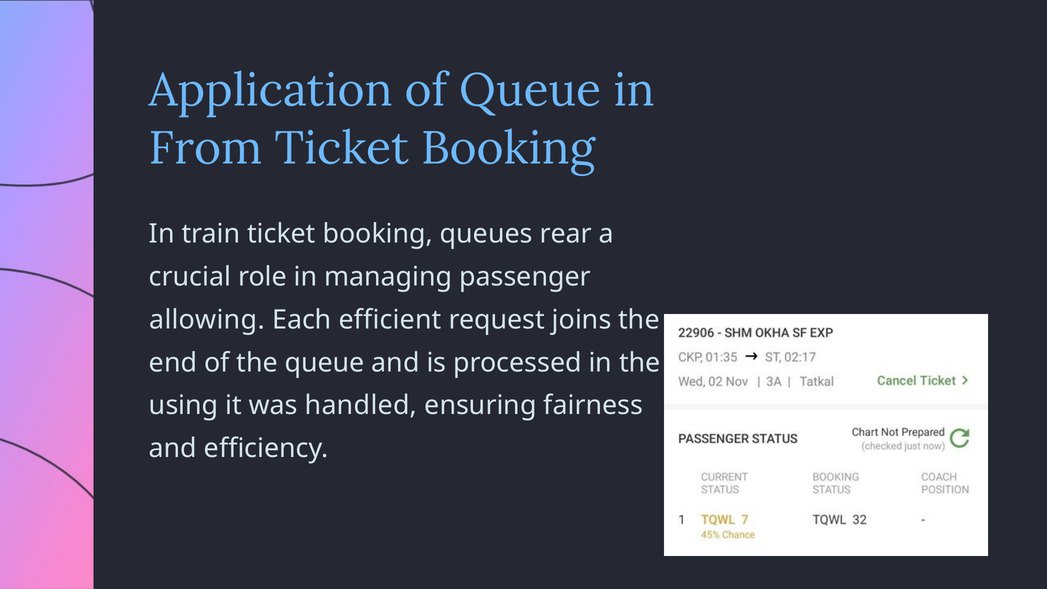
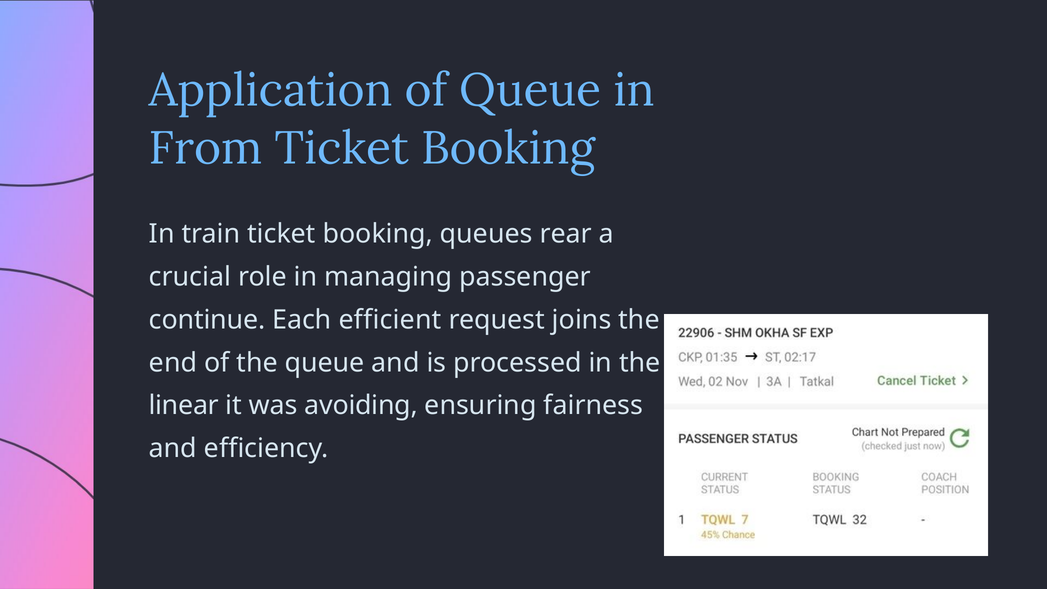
allowing: allowing -> continue
using: using -> linear
handled: handled -> avoiding
